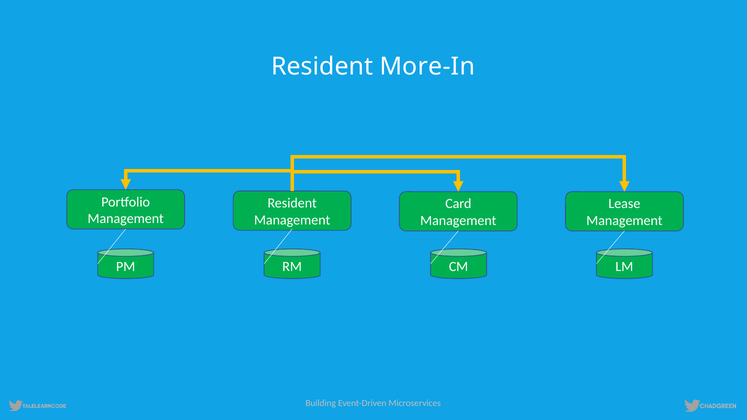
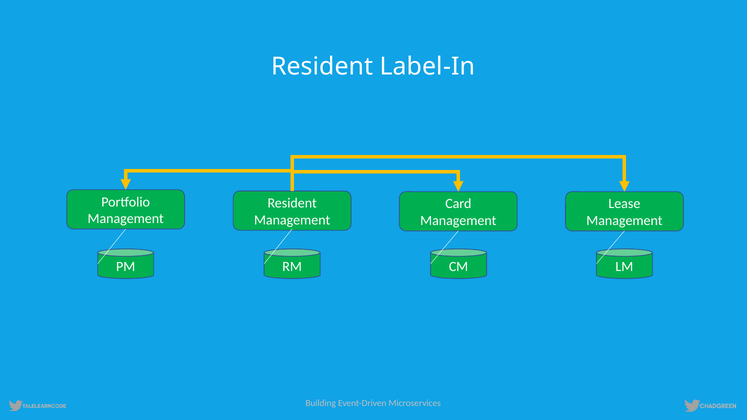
More-In: More-In -> Label-In
